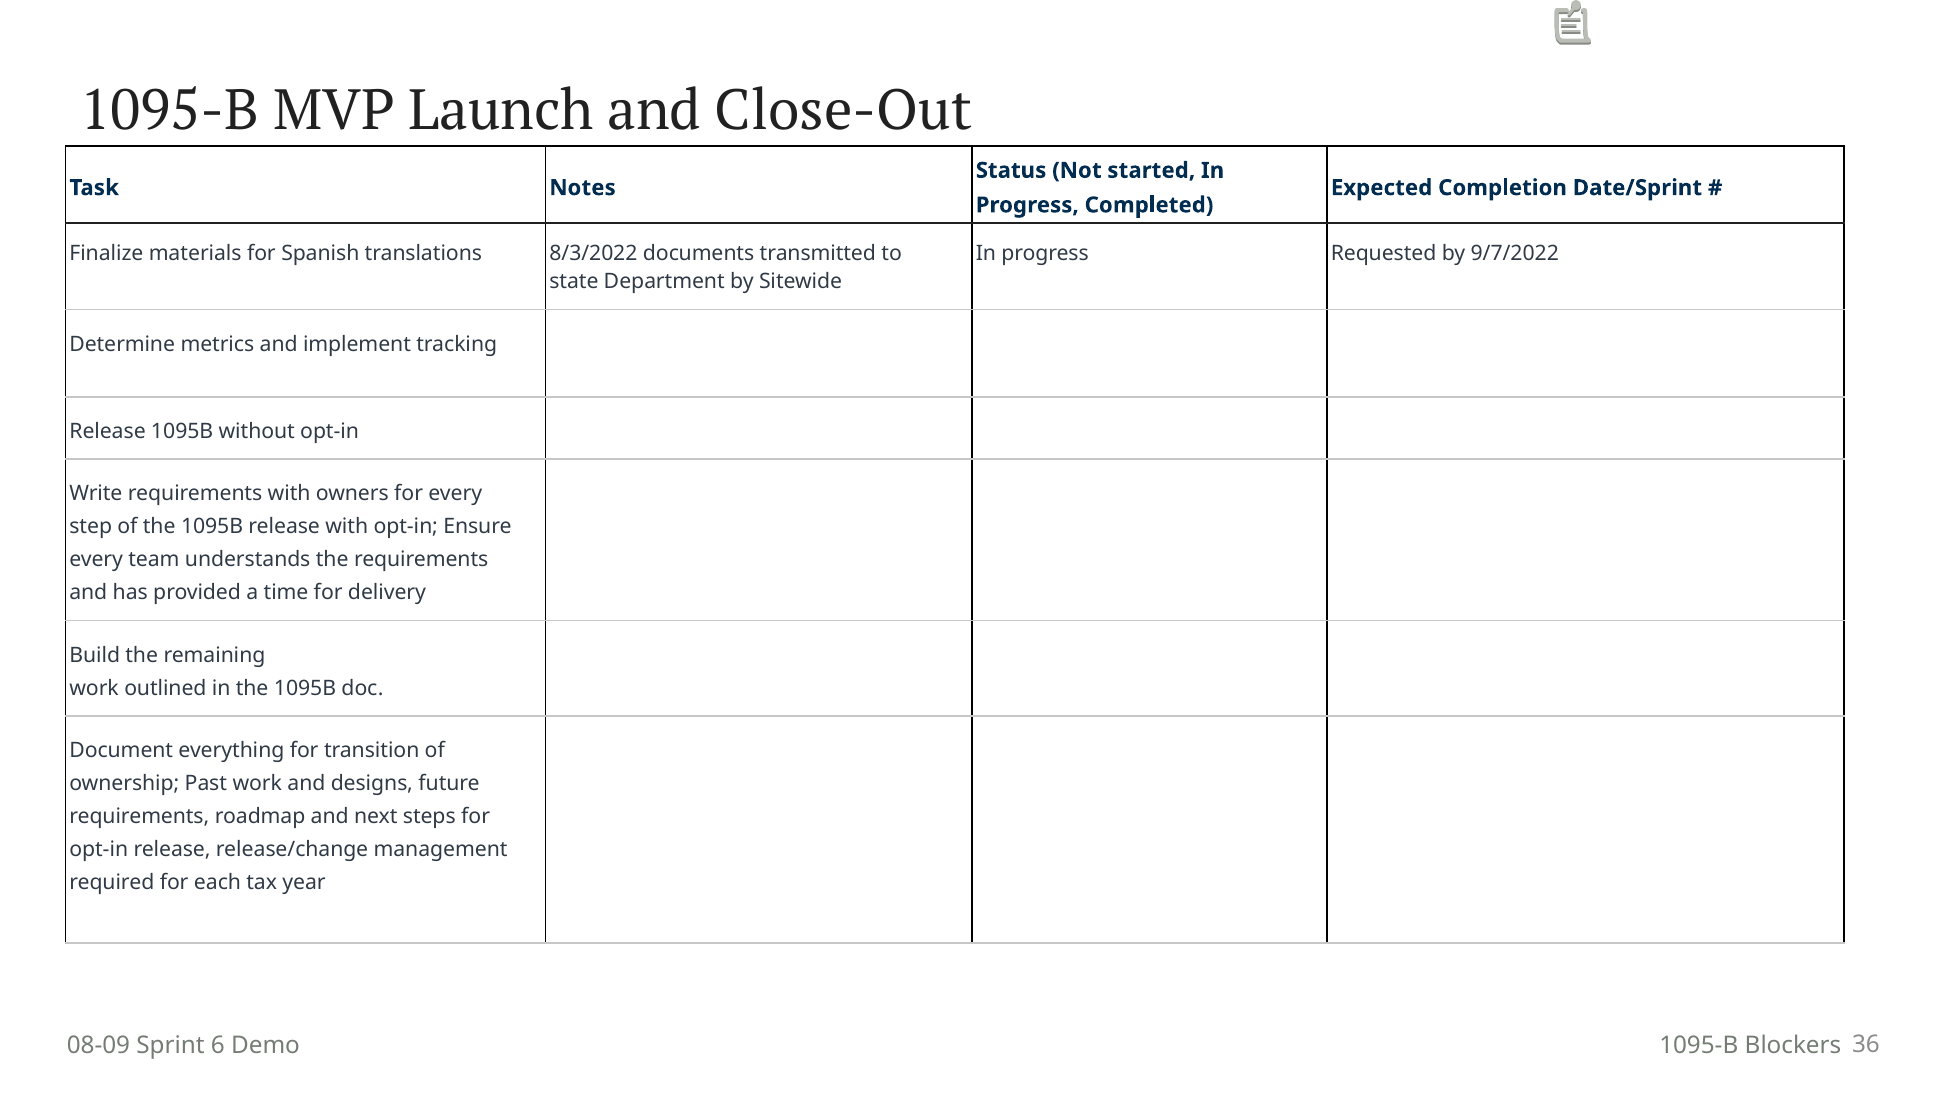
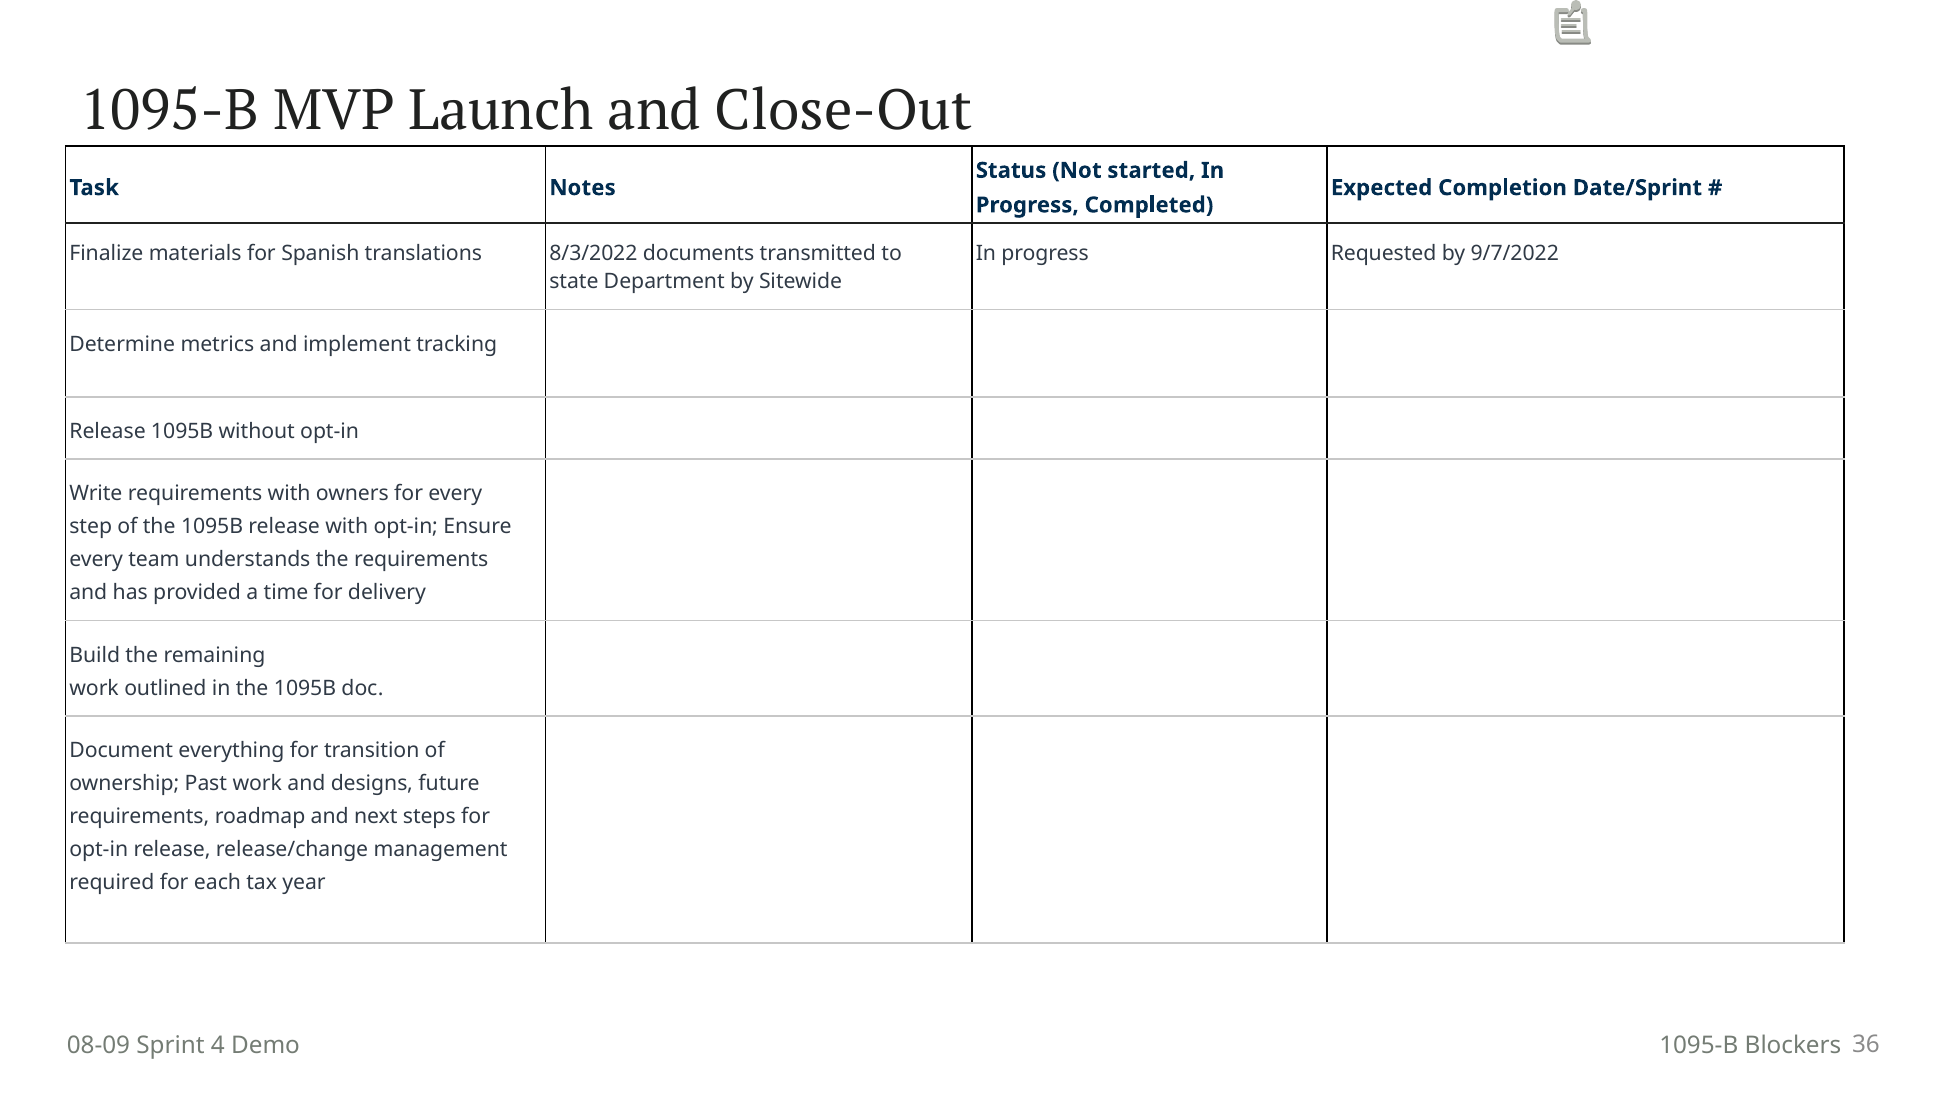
6: 6 -> 4
